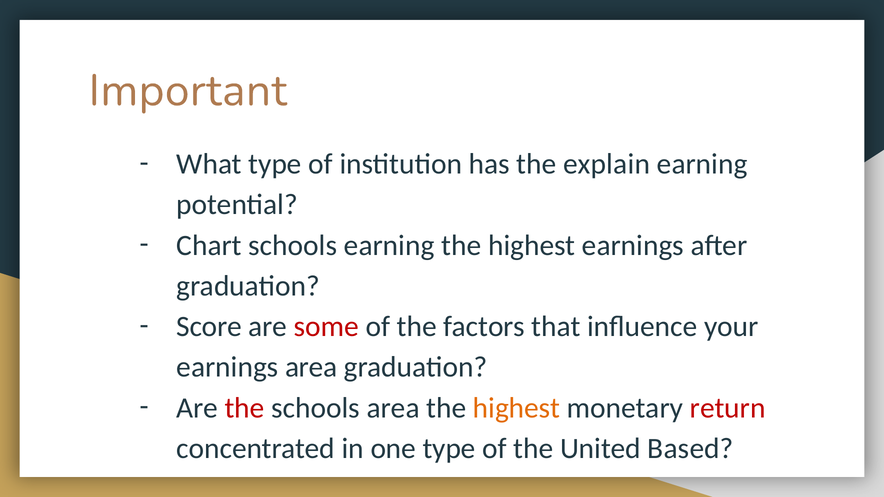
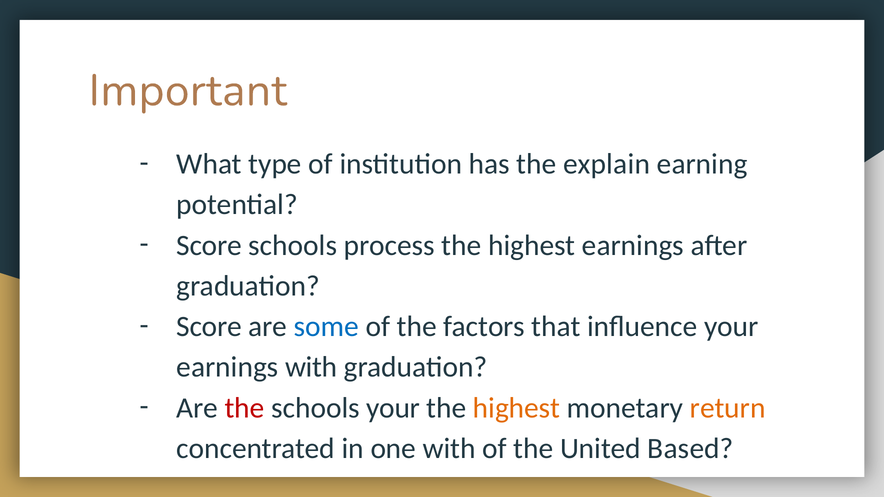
Chart at (209, 245): Chart -> Score
schools earning: earning -> process
some colour: red -> blue
earnings area: area -> with
schools area: area -> your
return colour: red -> orange
one type: type -> with
